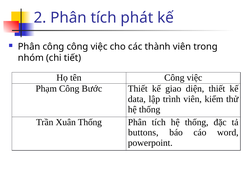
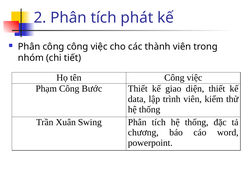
Xuân Thống: Thống -> Swing
buttons: buttons -> chương
